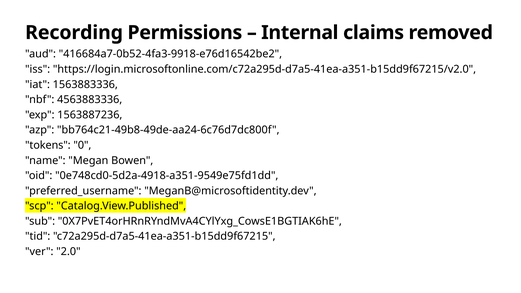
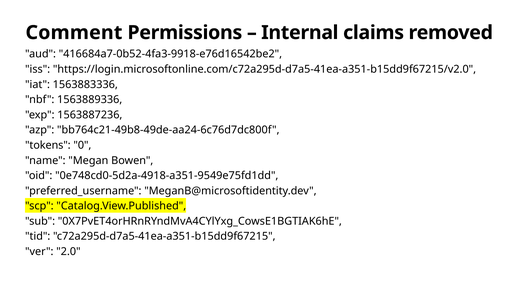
Recording: Recording -> Comment
4563883336: 4563883336 -> 1563889336
